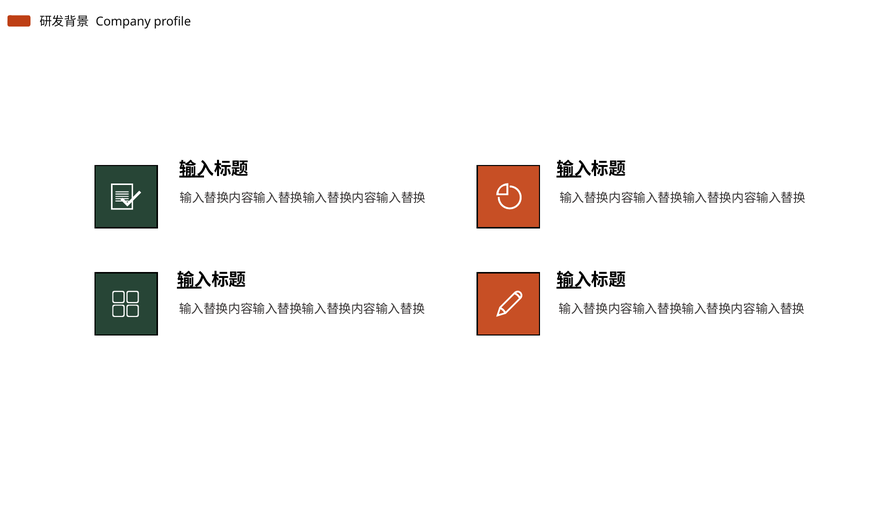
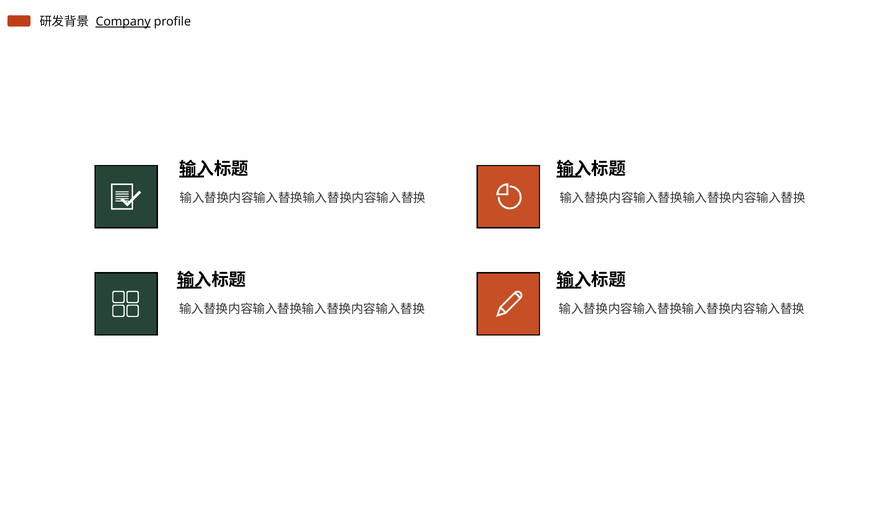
Company underline: none -> present
